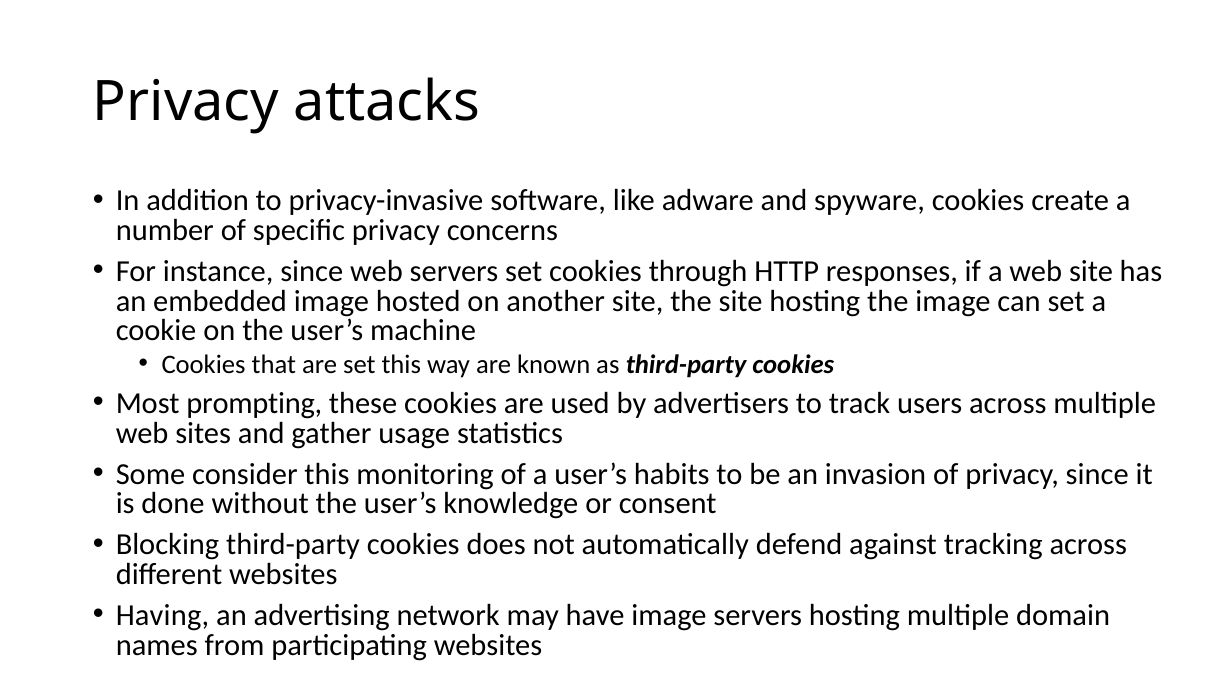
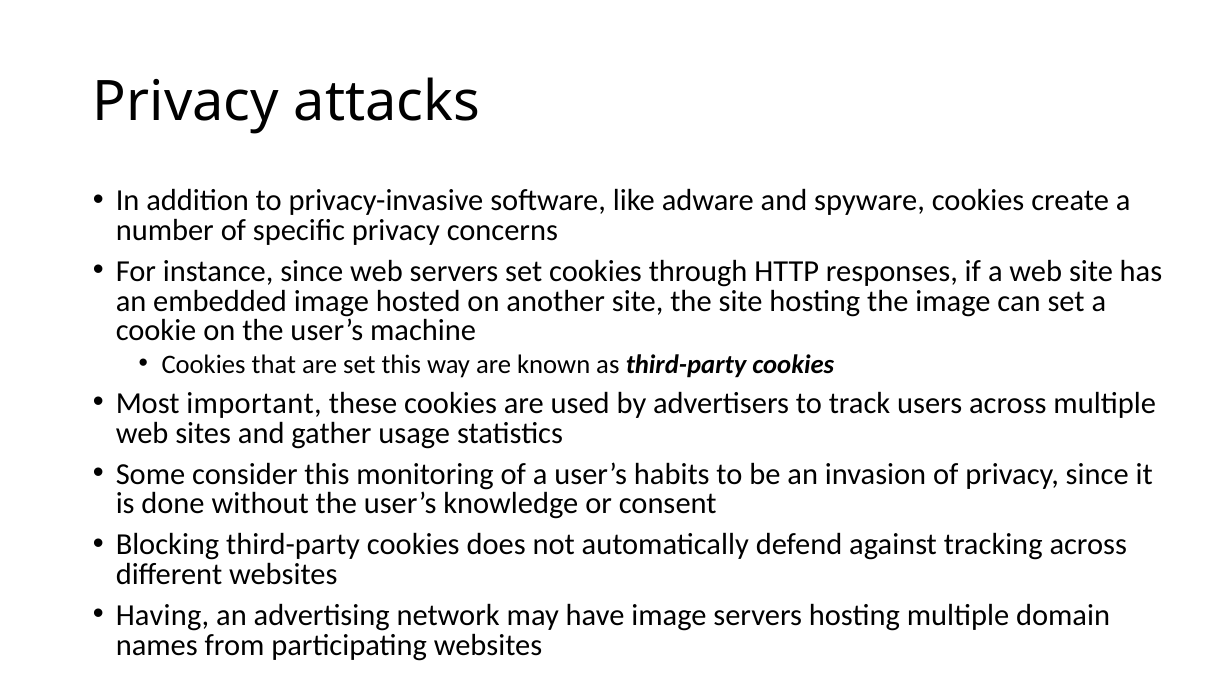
prompting: prompting -> important
